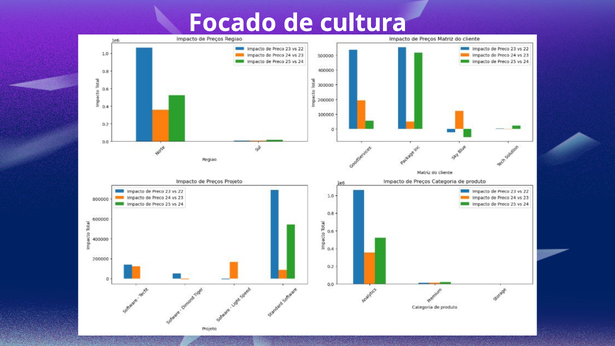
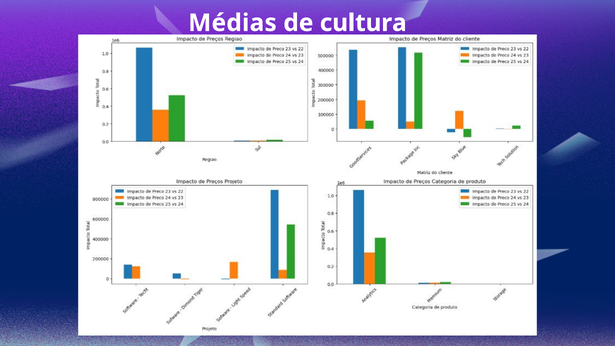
Focado: Focado -> Médias
